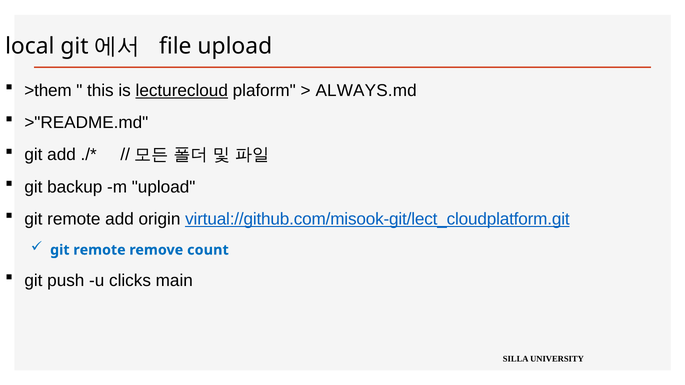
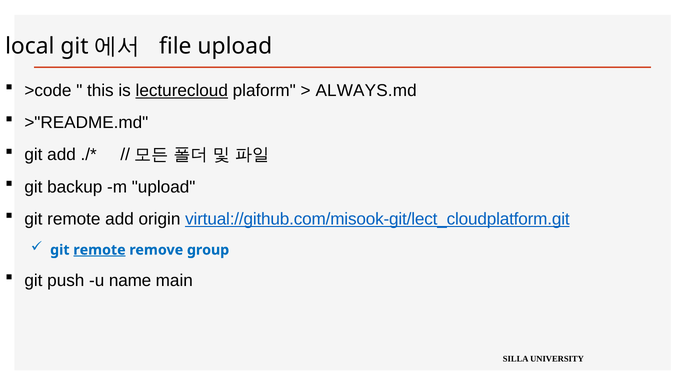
>them: >them -> >code
remote at (99, 250) underline: none -> present
count: count -> group
clicks: clicks -> name
